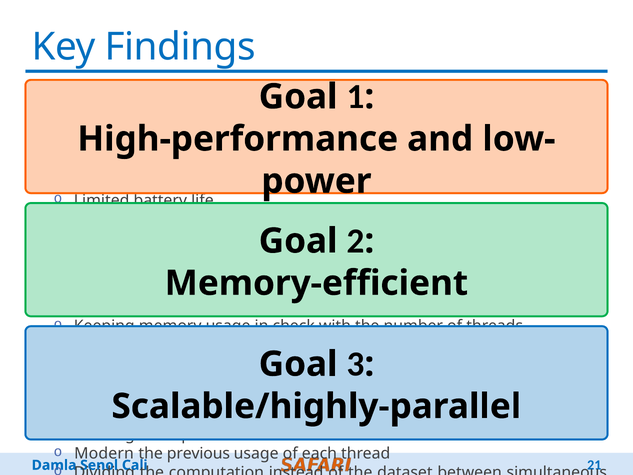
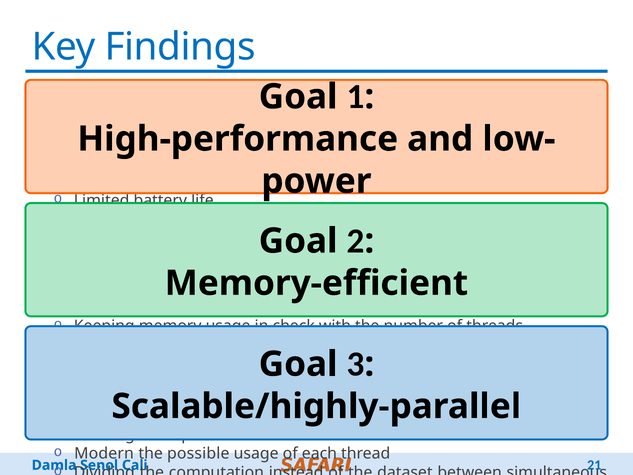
previous: previous -> possible
